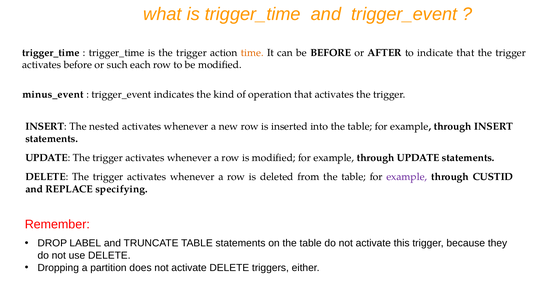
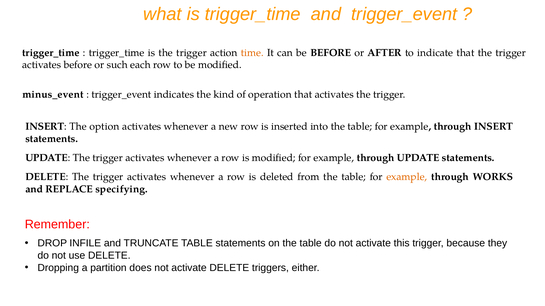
nested: nested -> option
example at (407, 177) colour: purple -> orange
CUSTID: CUSTID -> WORKS
LABEL: LABEL -> INFILE
